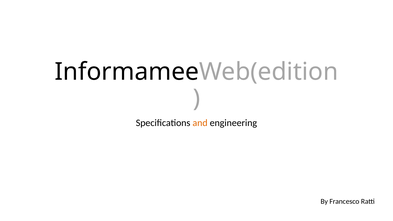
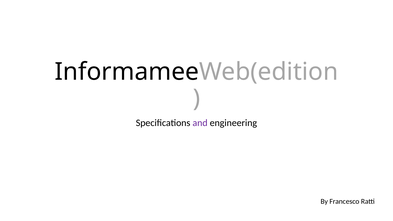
and colour: orange -> purple
